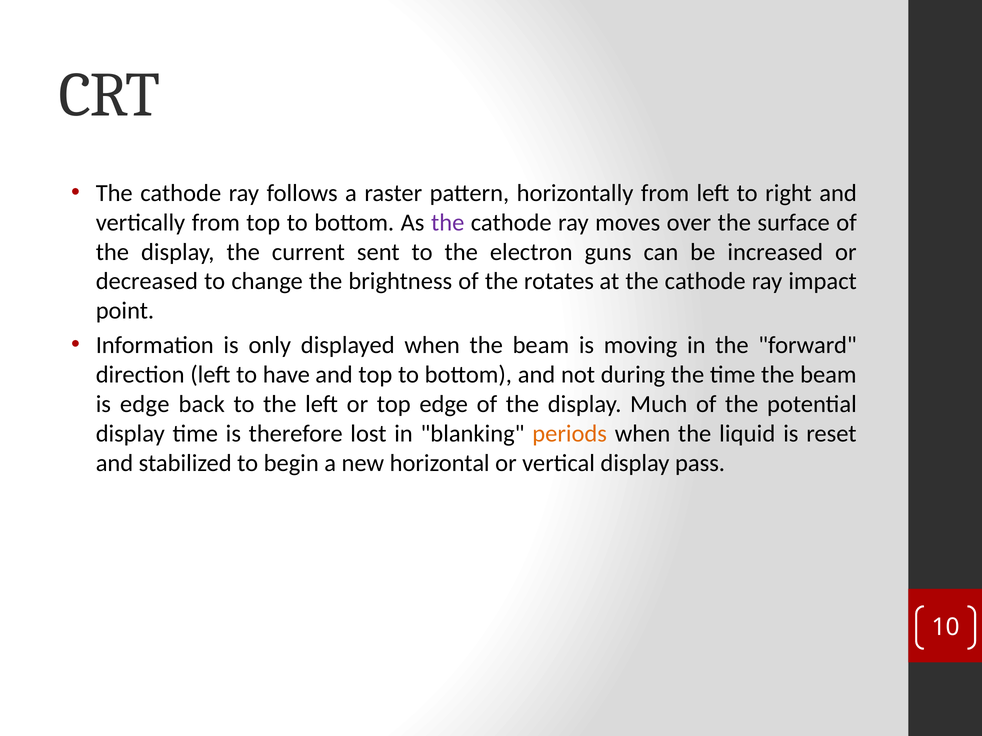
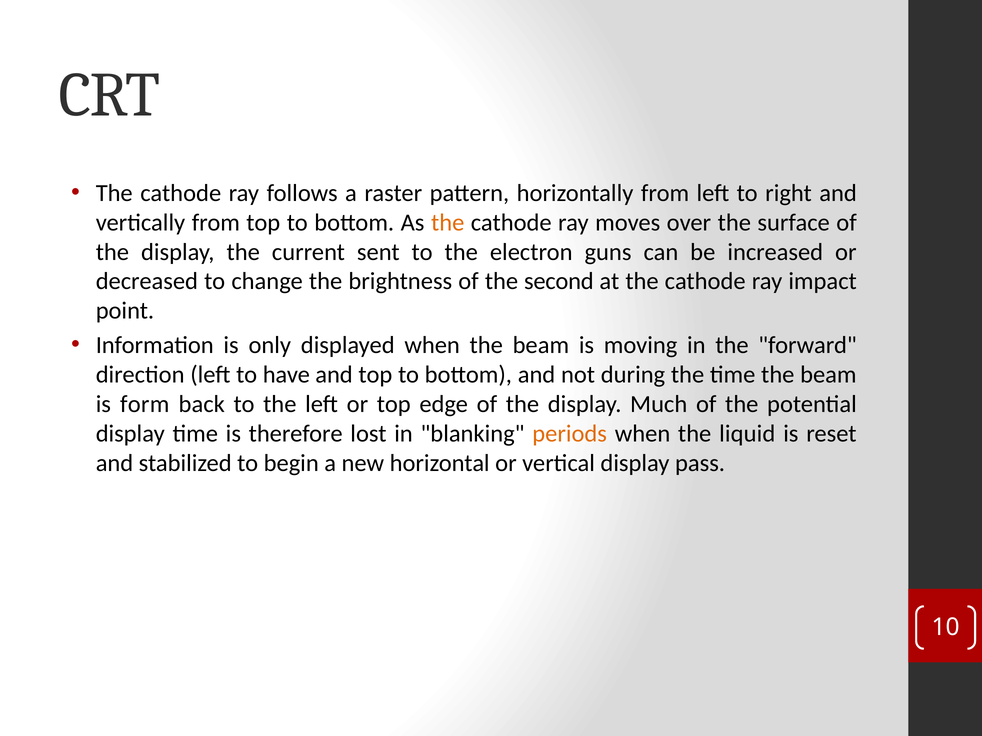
the at (448, 223) colour: purple -> orange
rotates: rotates -> second
is edge: edge -> form
